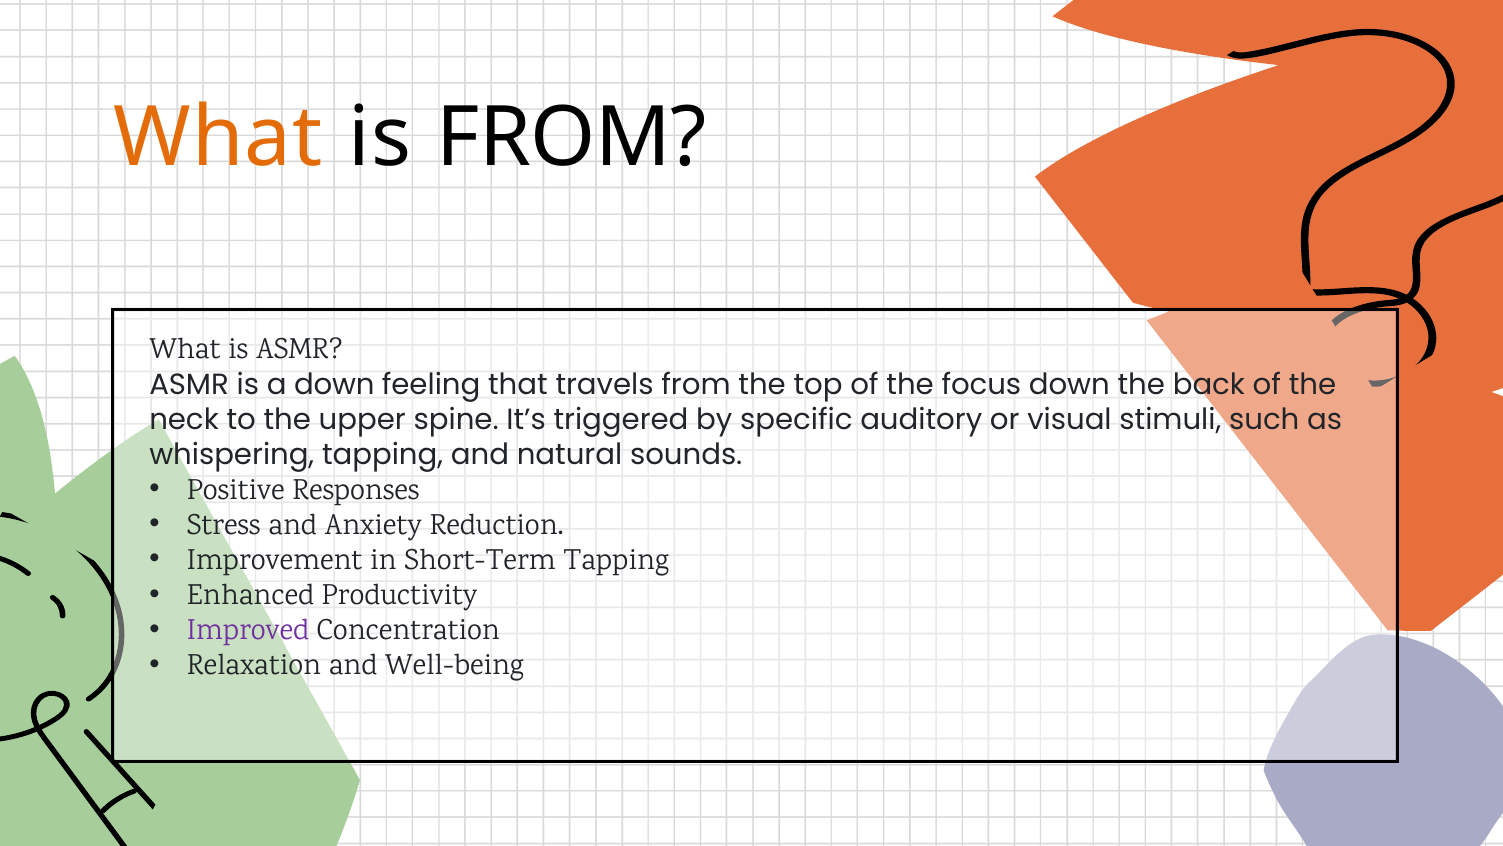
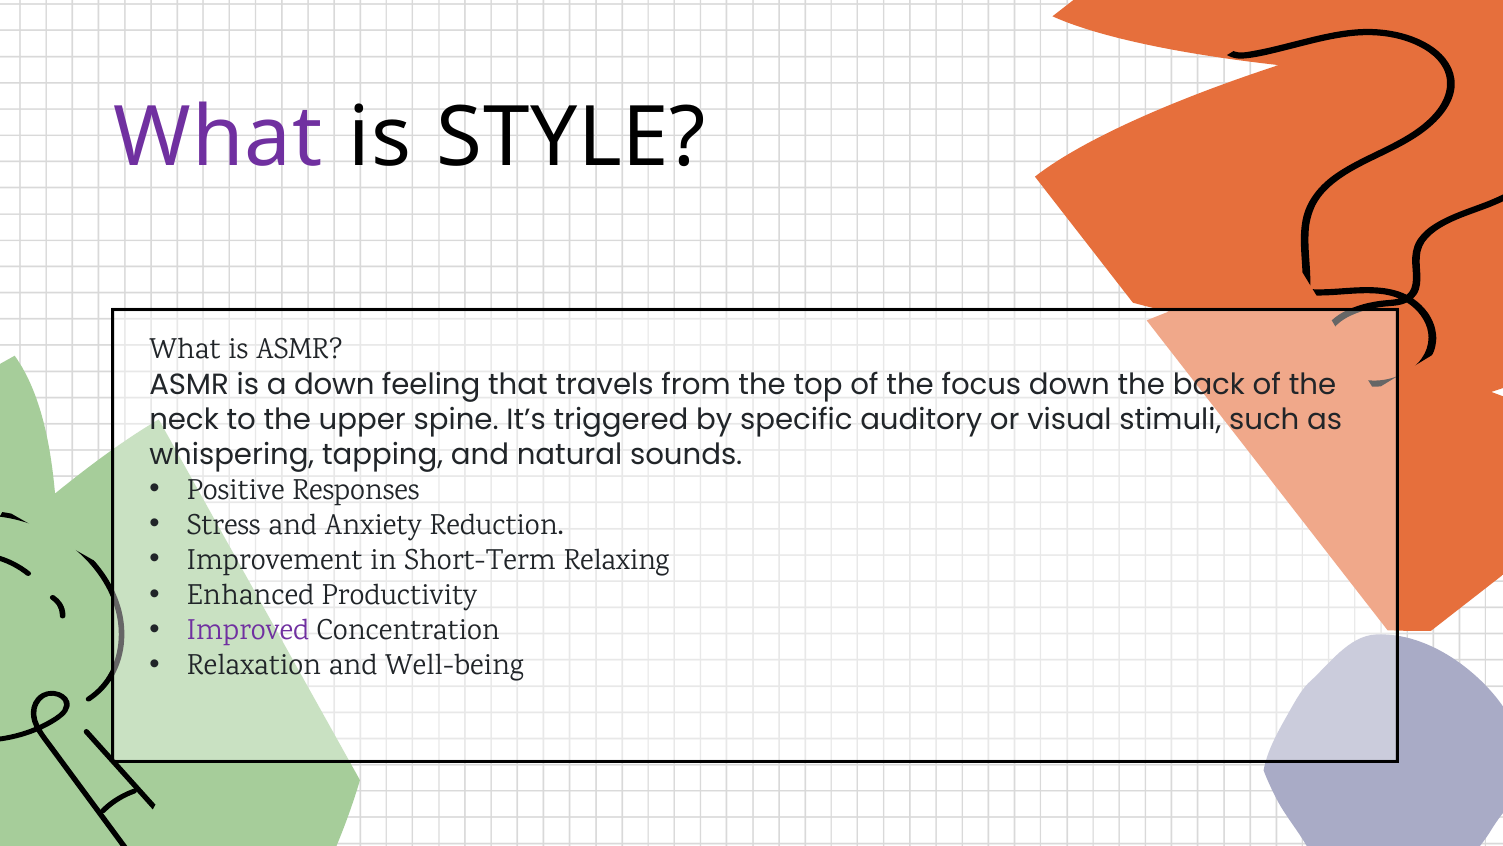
What at (218, 138) colour: orange -> purple
is FROM: FROM -> STYLE
Short-Term Tapping: Tapping -> Relaxing
